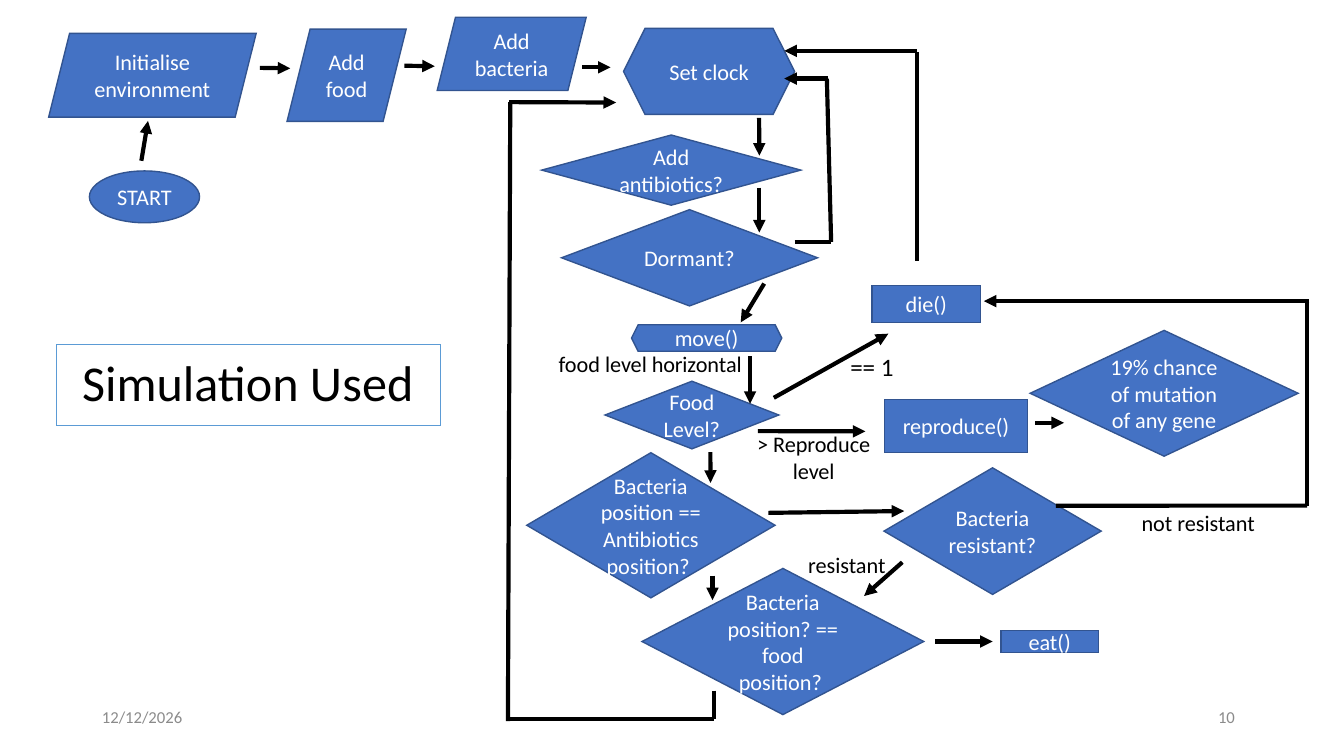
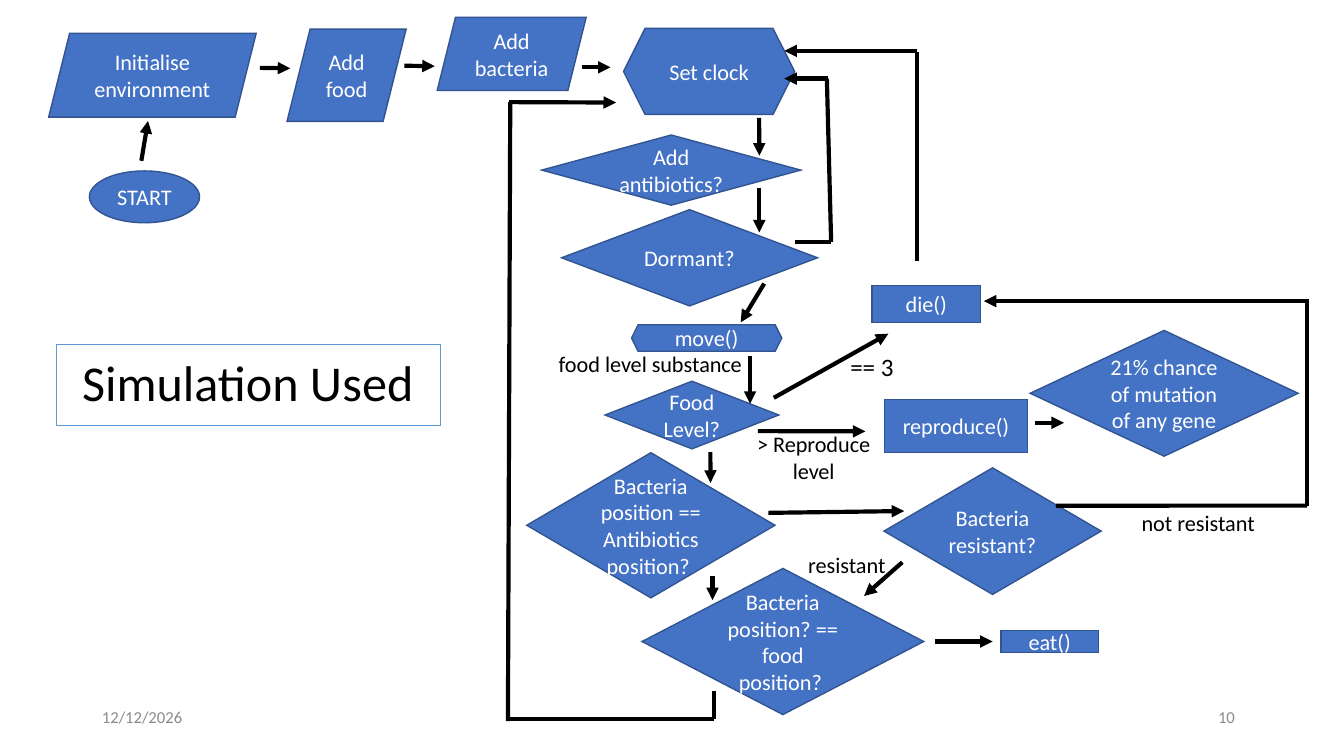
horizontal: horizontal -> substance
1: 1 -> 3
19%: 19% -> 21%
